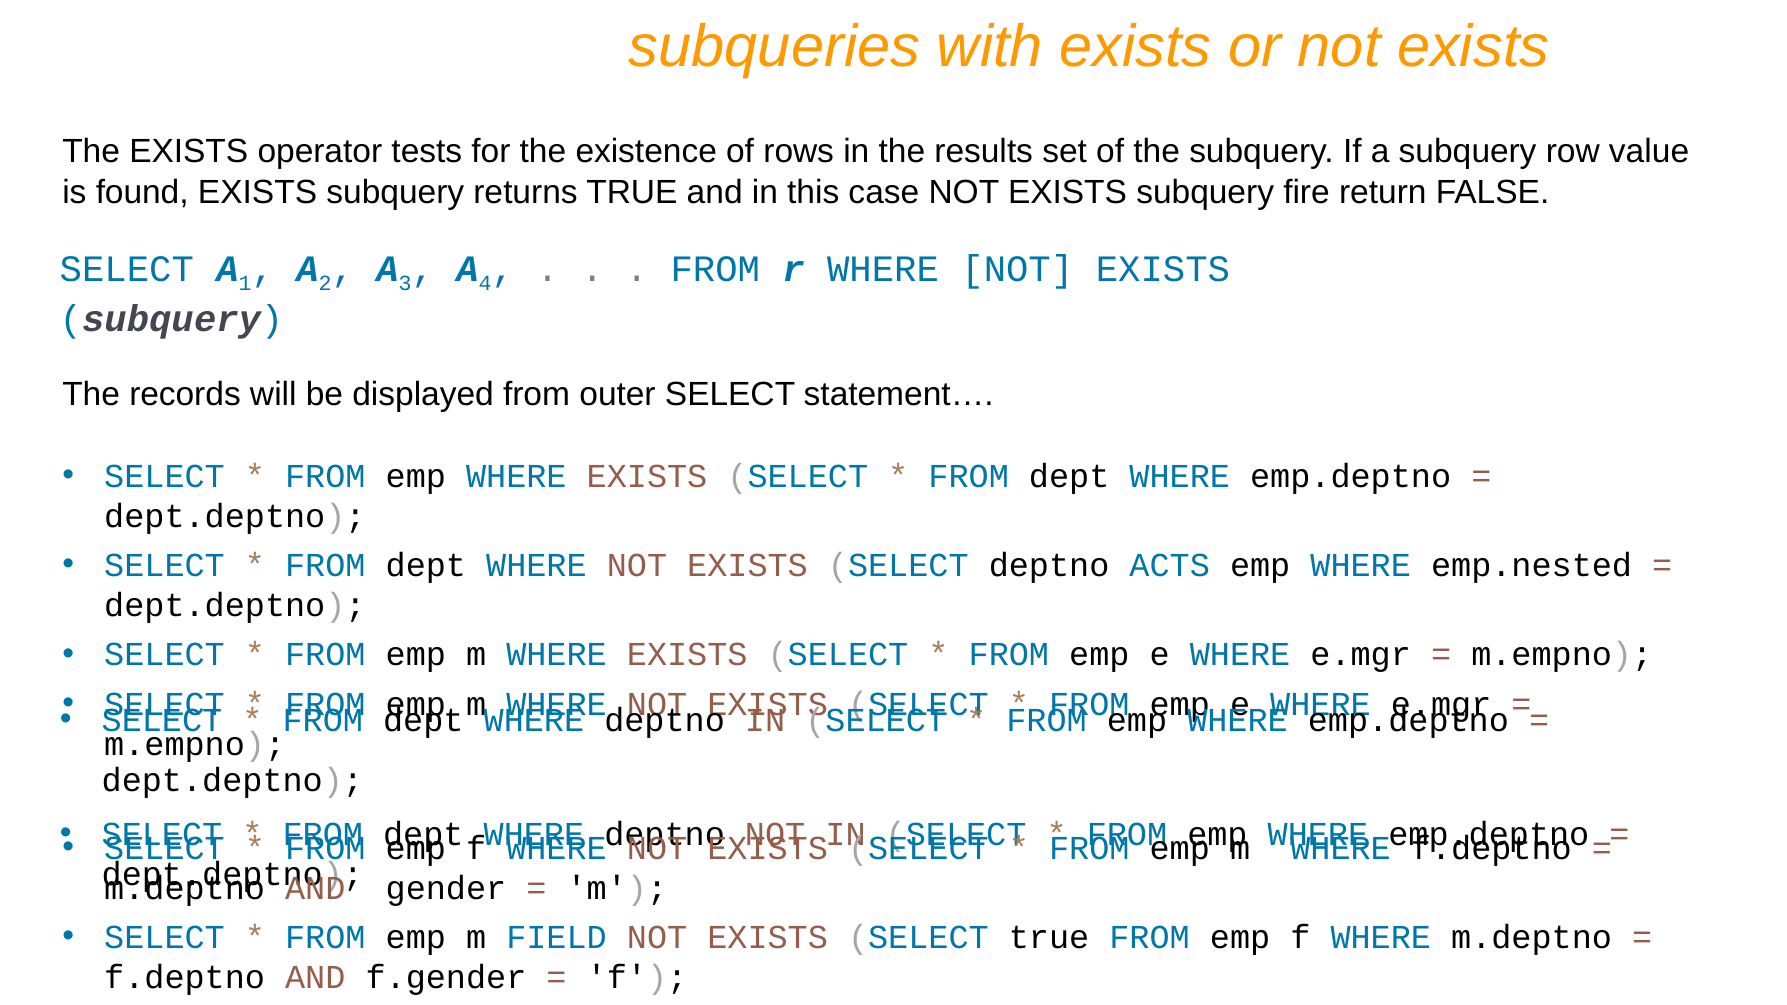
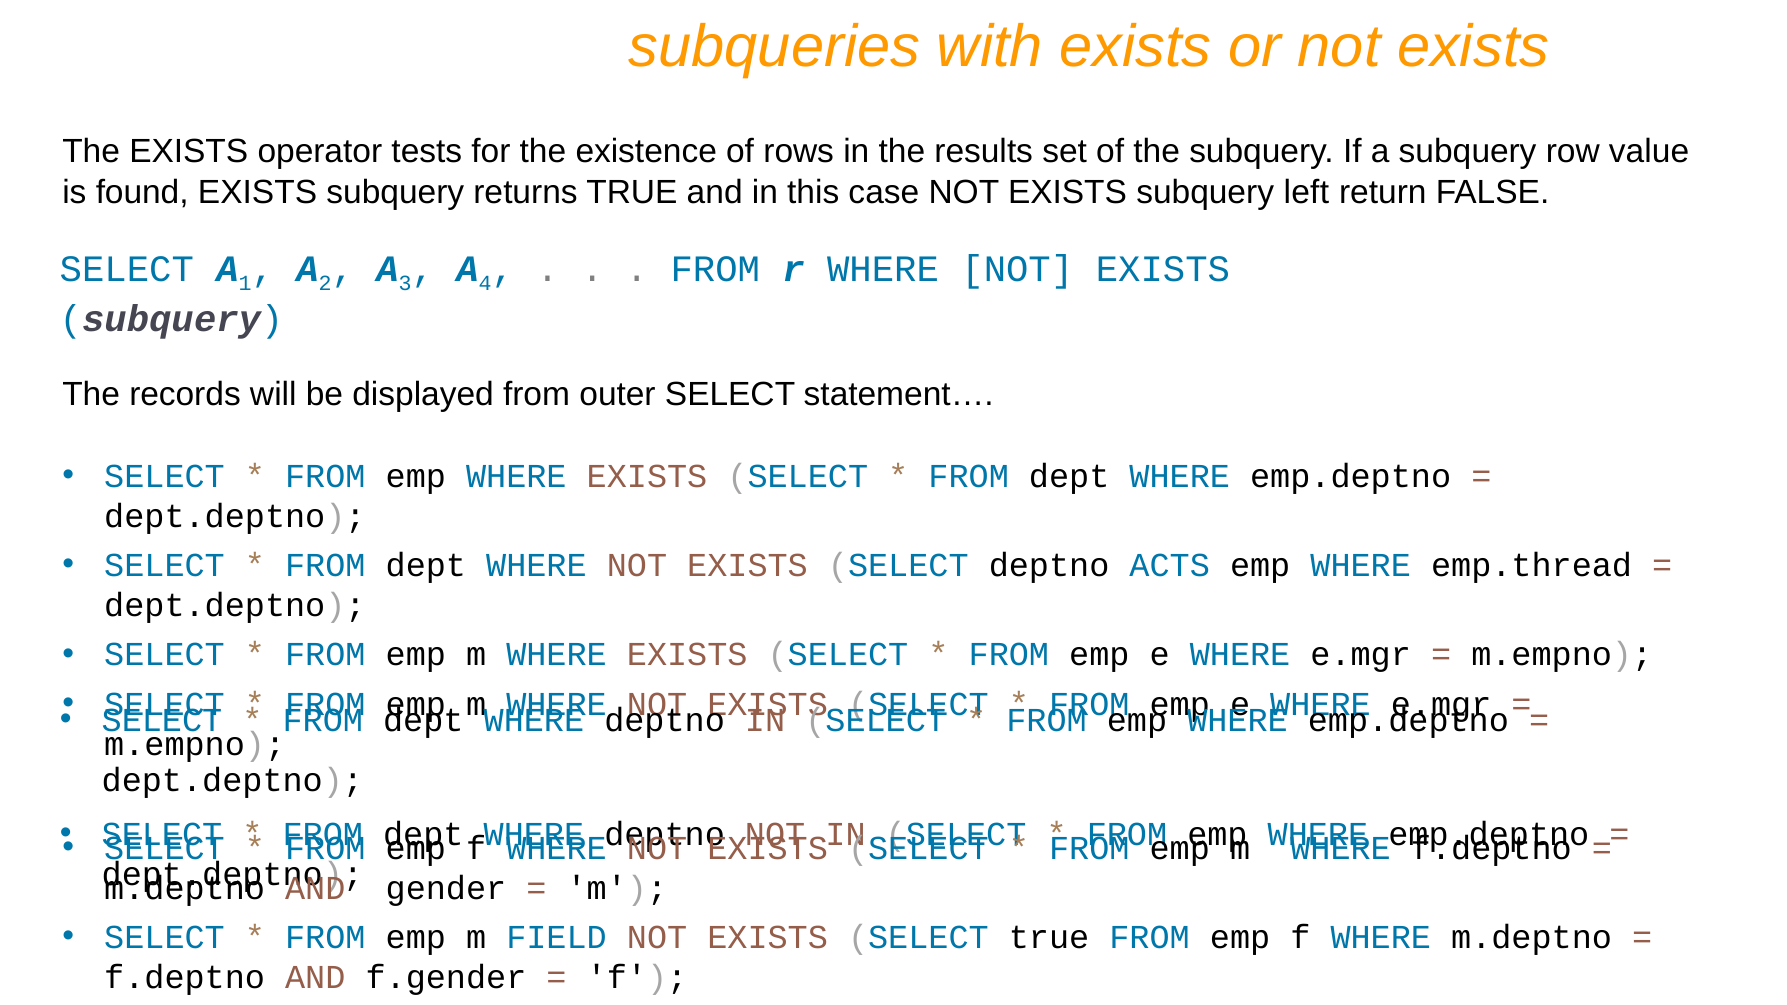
fire: fire -> left
emp.nested: emp.nested -> emp.thread
